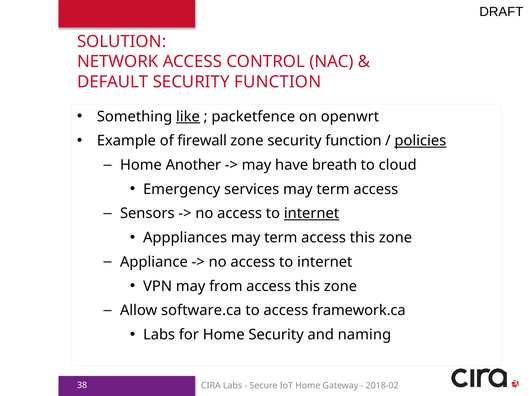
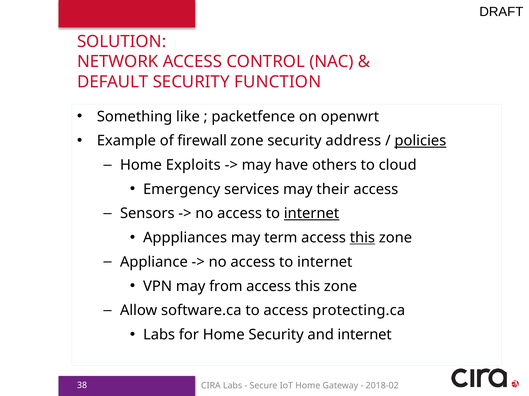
like underline: present -> none
zone security function: function -> address
Another: Another -> Exploits
breath: breath -> others
services may term: term -> their
this at (362, 238) underline: none -> present
framework.ca: framework.ca -> protecting.ca
and naming: naming -> internet
